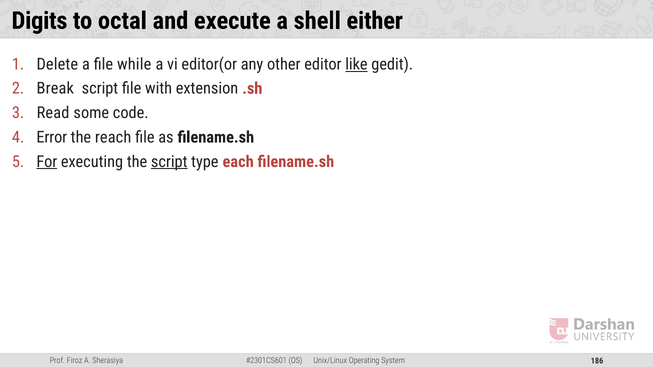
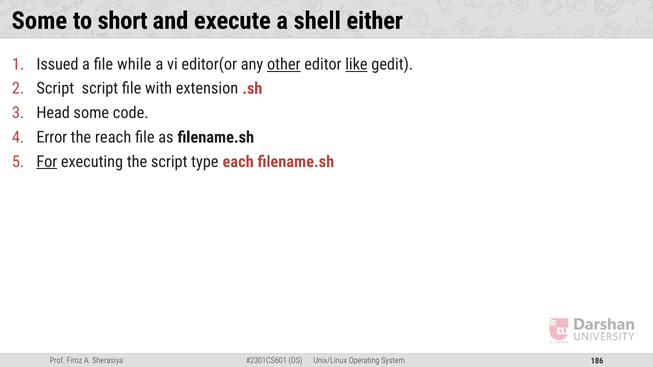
Digits at (39, 21): Digits -> Some
octal: octal -> short
Delete: Delete -> Issued
other underline: none -> present
Break at (55, 88): Break -> Script
Read: Read -> Head
script at (169, 162) underline: present -> none
